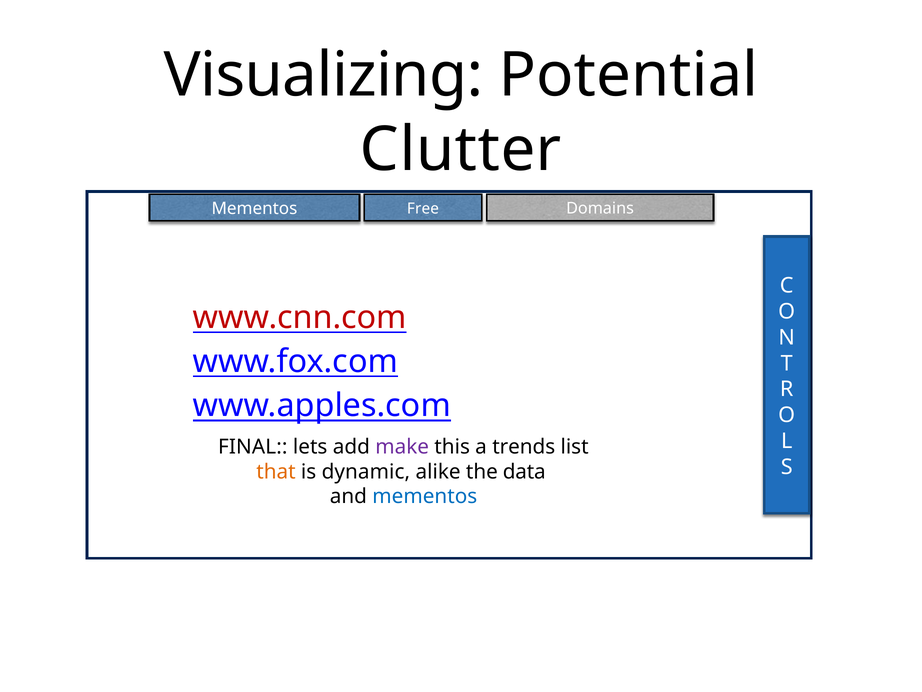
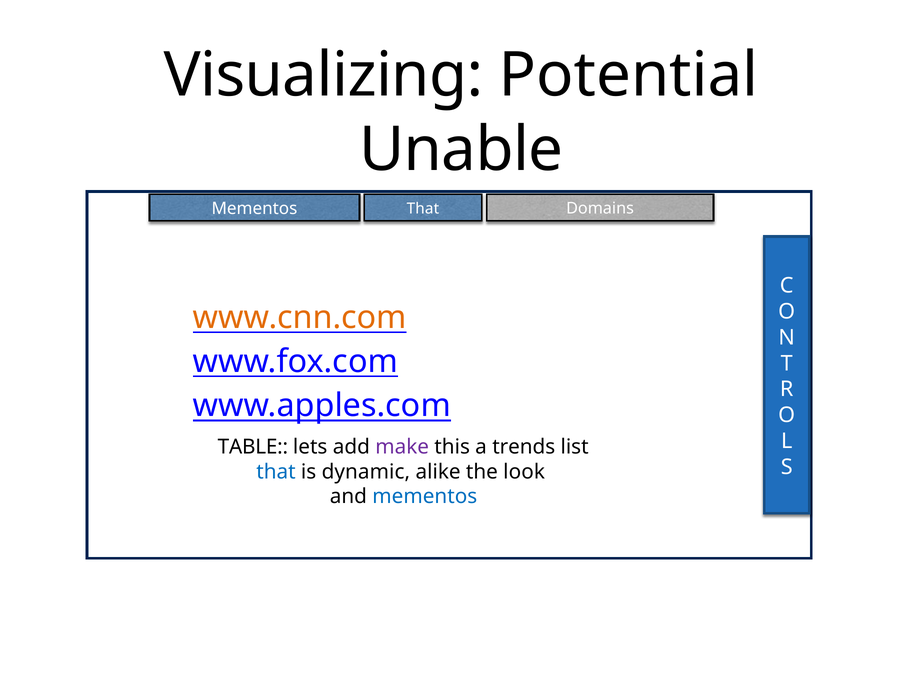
Clutter: Clutter -> Unable
Mementos Free: Free -> That
www.cnn.com colour: red -> orange
FINAL: FINAL -> TABLE
that at (276, 471) colour: orange -> blue
data: data -> look
